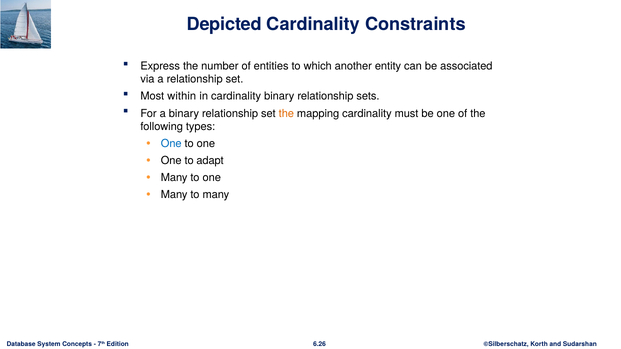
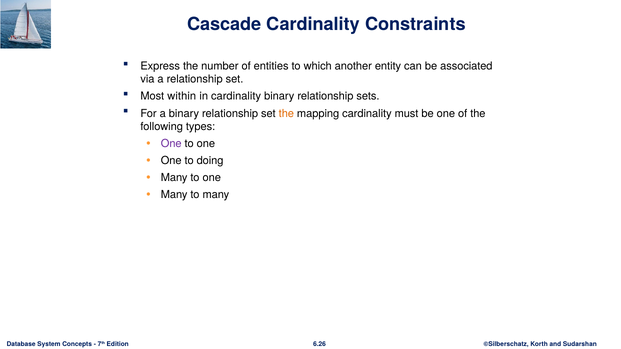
Depicted: Depicted -> Cascade
One at (171, 144) colour: blue -> purple
adapt: adapt -> doing
